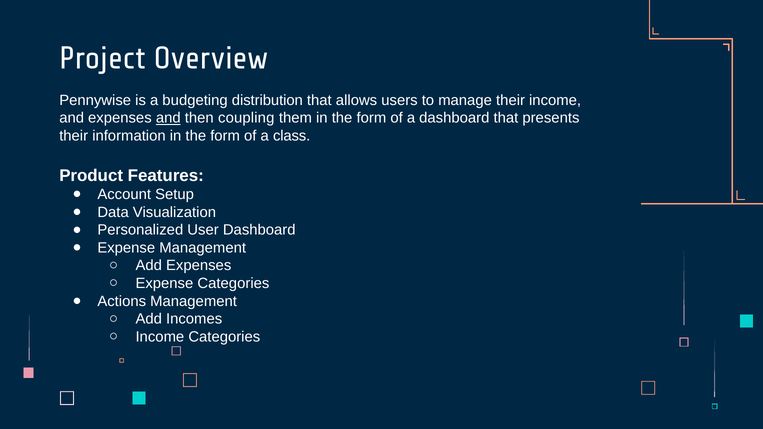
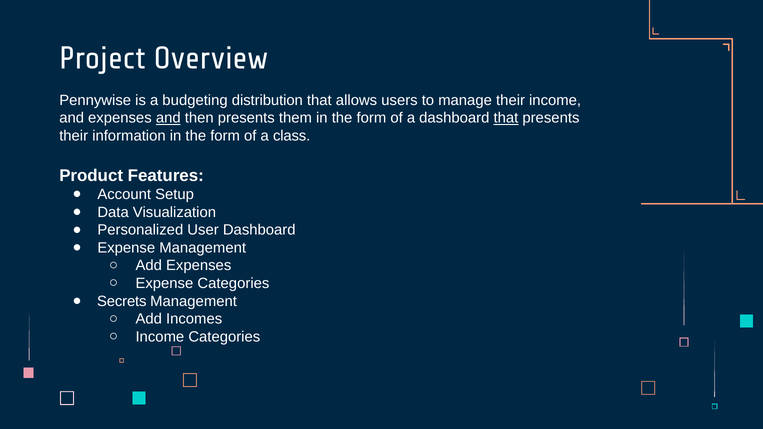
then coupling: coupling -> presents
that at (506, 118) underline: none -> present
Actions: Actions -> Secrets
